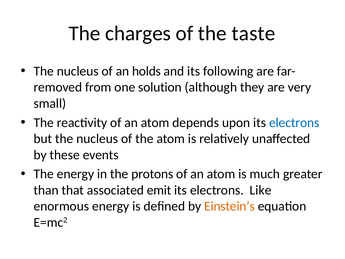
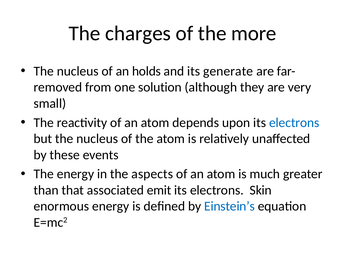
taste: taste -> more
following: following -> generate
protons: protons -> aspects
Like: Like -> Skin
Einstein’s colour: orange -> blue
